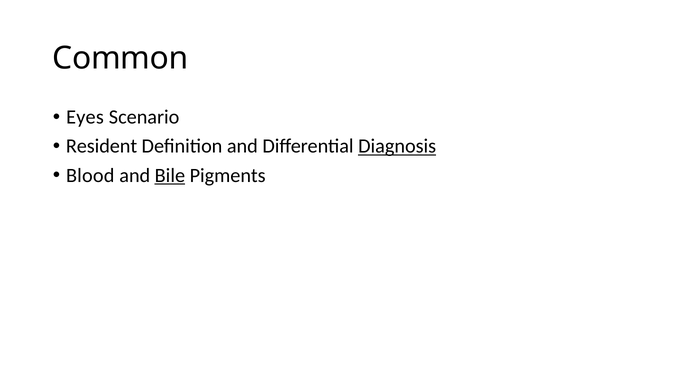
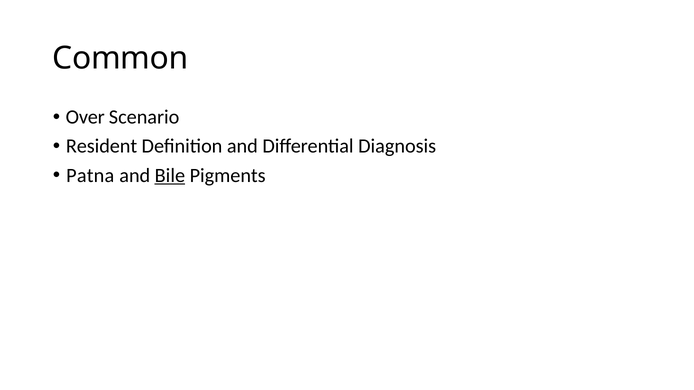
Eyes: Eyes -> Over
Diagnosis underline: present -> none
Blood: Blood -> Patna
